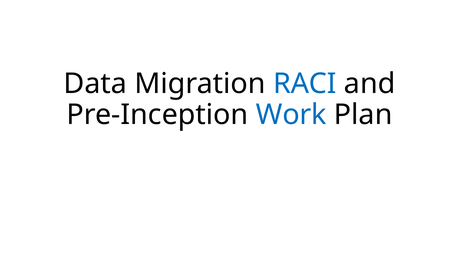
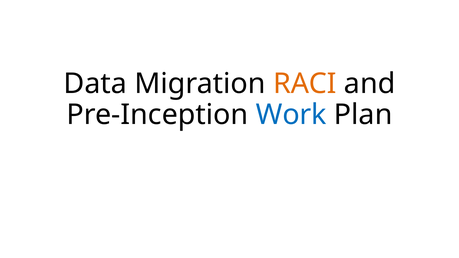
RACI colour: blue -> orange
